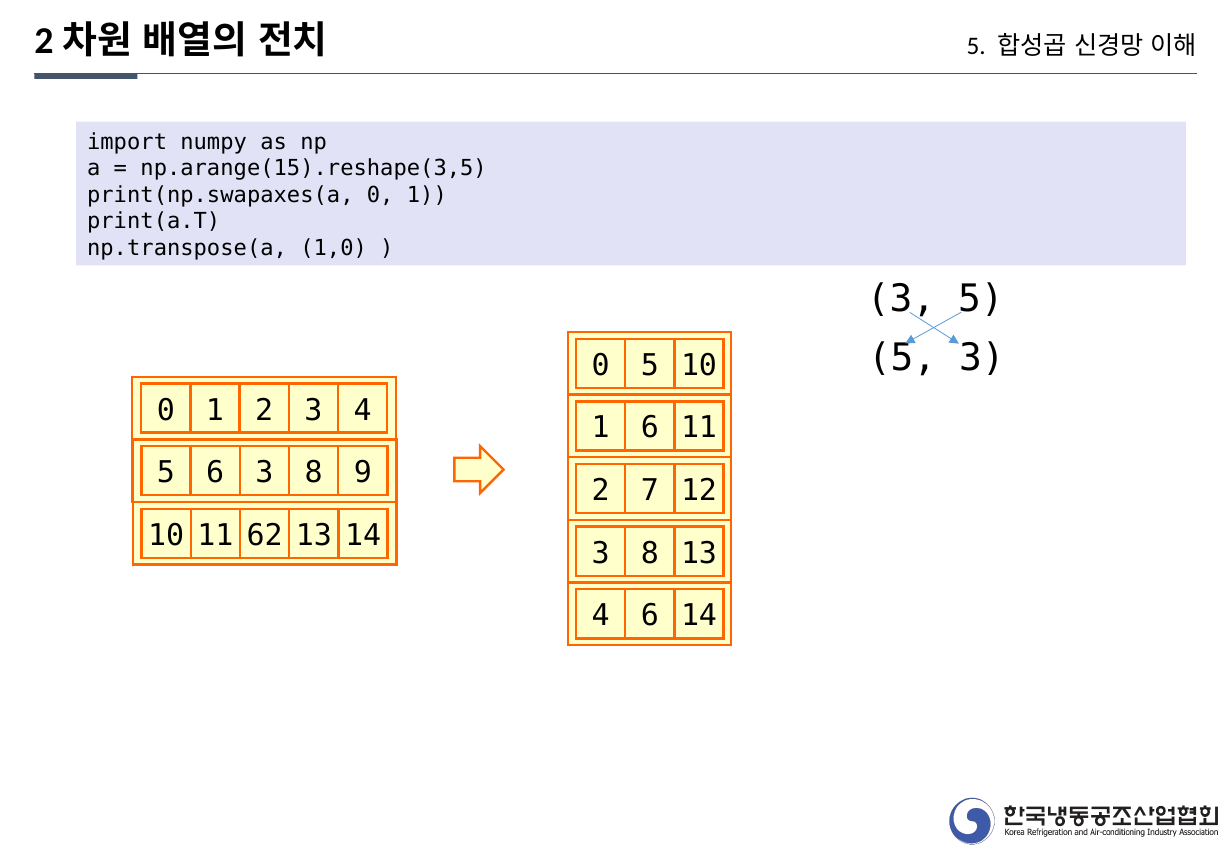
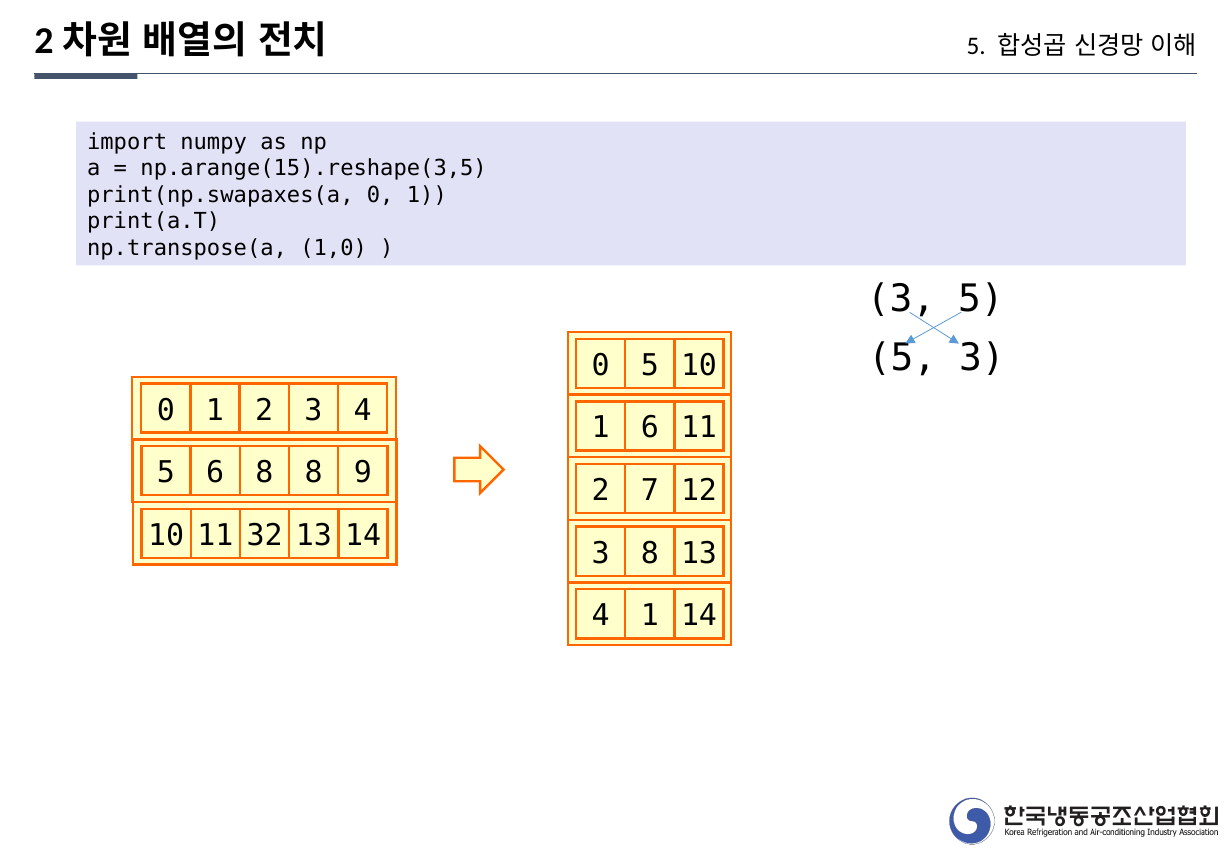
6 3: 3 -> 8
62: 62 -> 32
4 6: 6 -> 1
